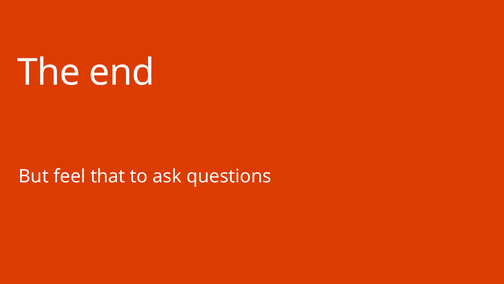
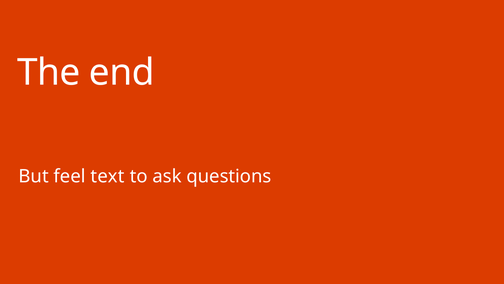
that: that -> text
